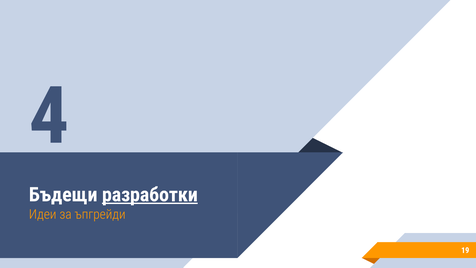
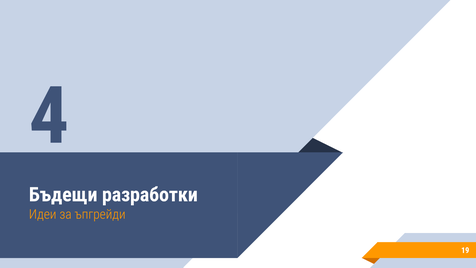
разработки underline: present -> none
